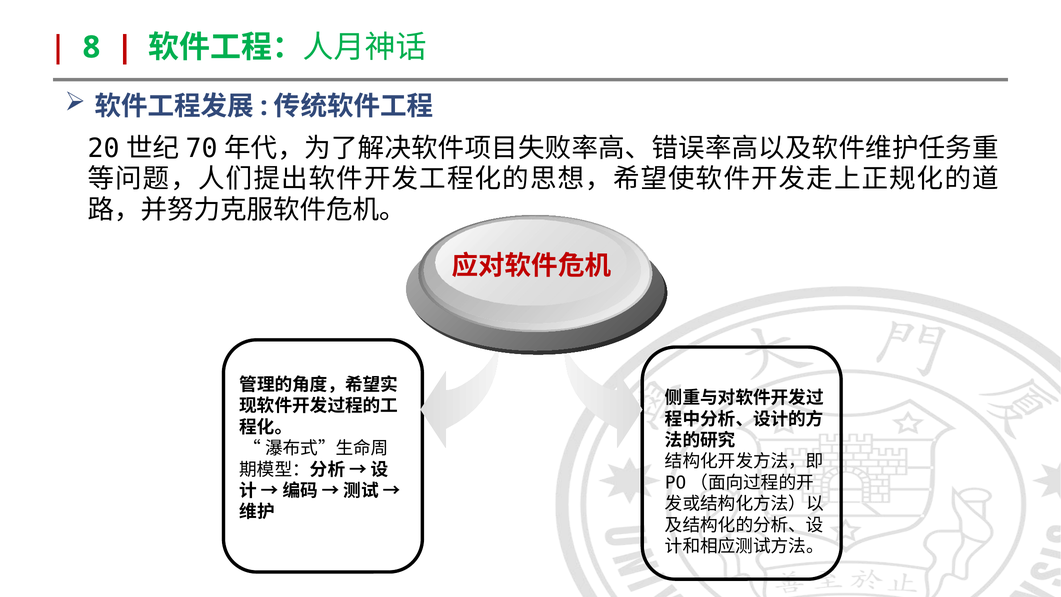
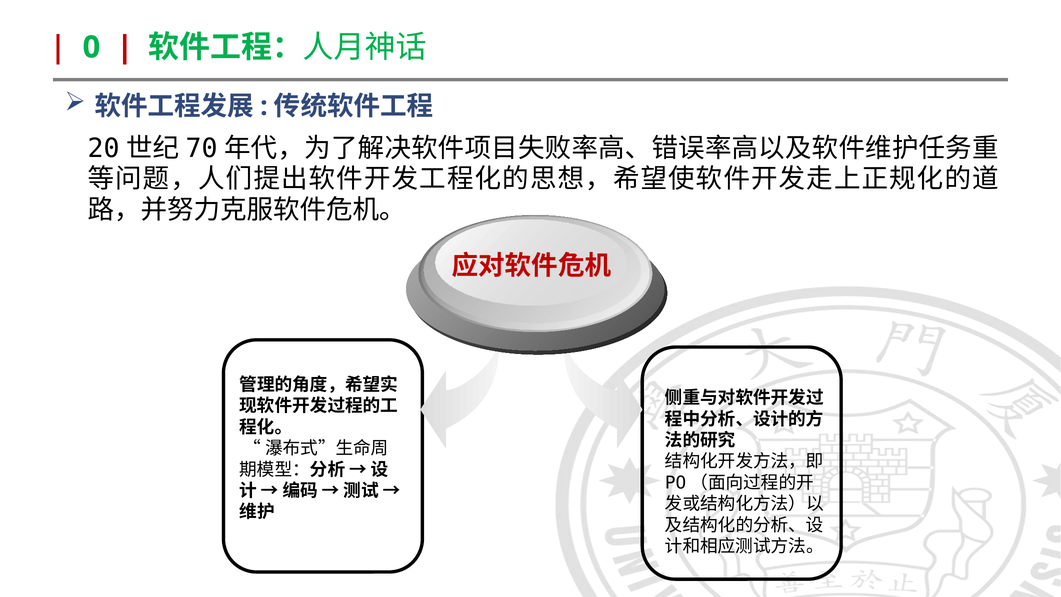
8: 8 -> 0
